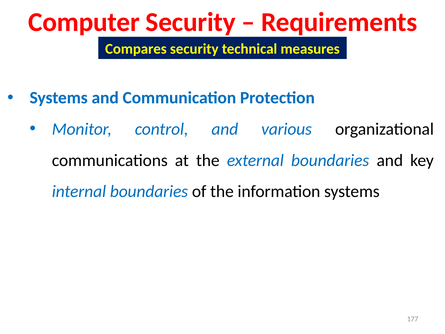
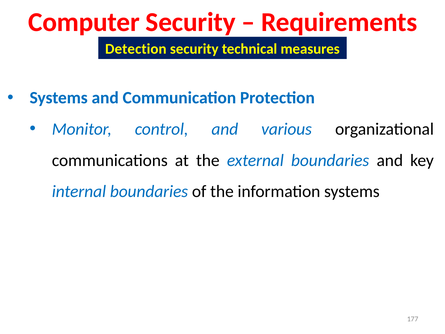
Compares: Compares -> Detection
